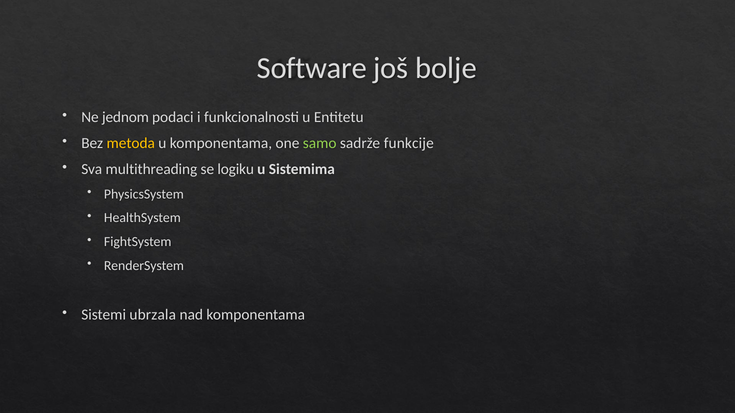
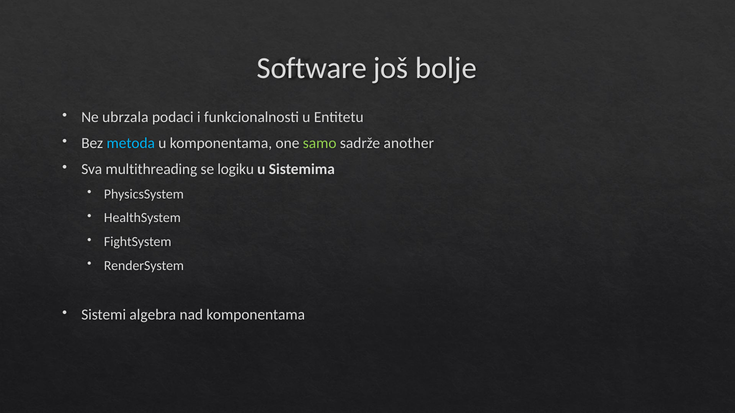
jednom: jednom -> ubrzala
metoda colour: yellow -> light blue
funkcije: funkcije -> another
ubrzala: ubrzala -> algebra
